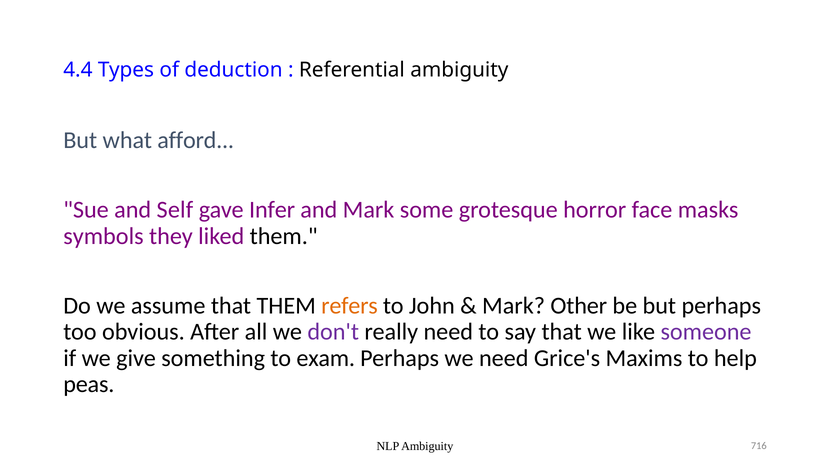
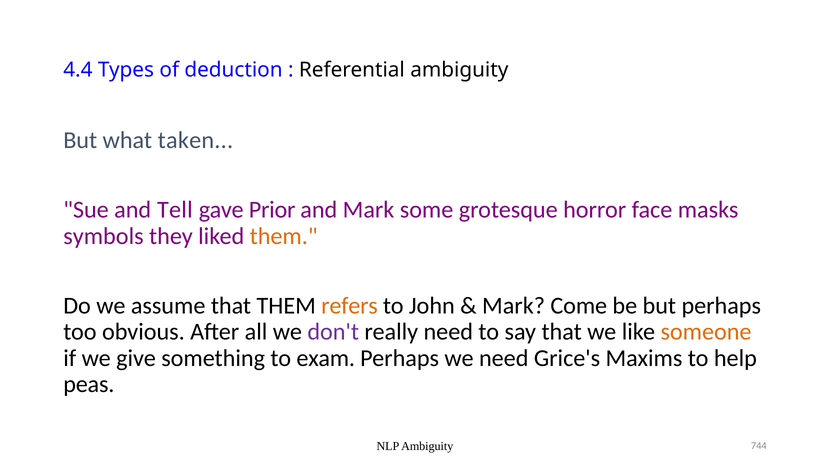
afford: afford -> taken
Self: Self -> Tell
Infer: Infer -> Prior
them at (284, 236) colour: black -> orange
Other: Other -> Come
someone colour: purple -> orange
716: 716 -> 744
